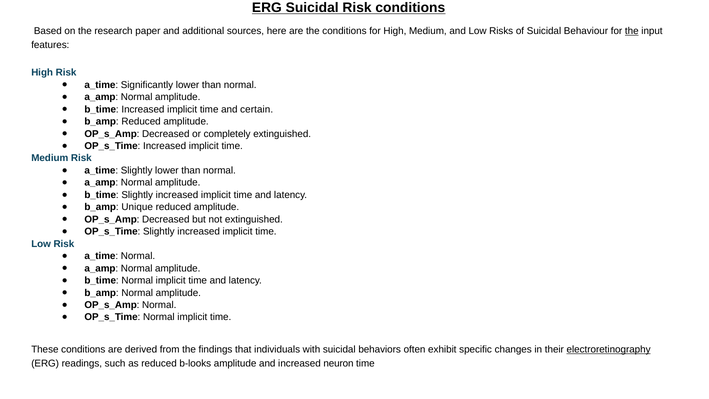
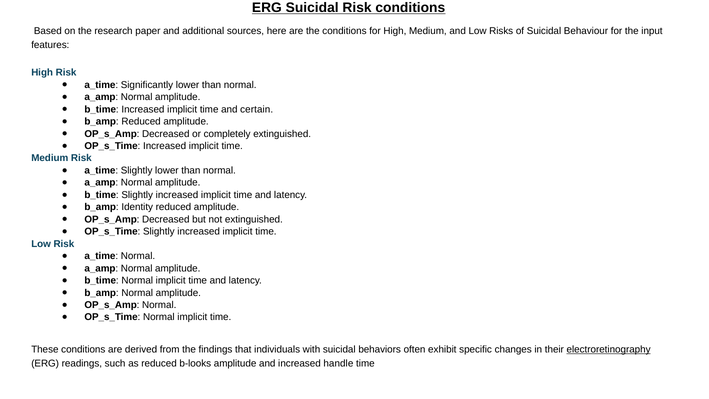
the at (632, 31) underline: present -> none
Unique: Unique -> Identity
neuron: neuron -> handle
